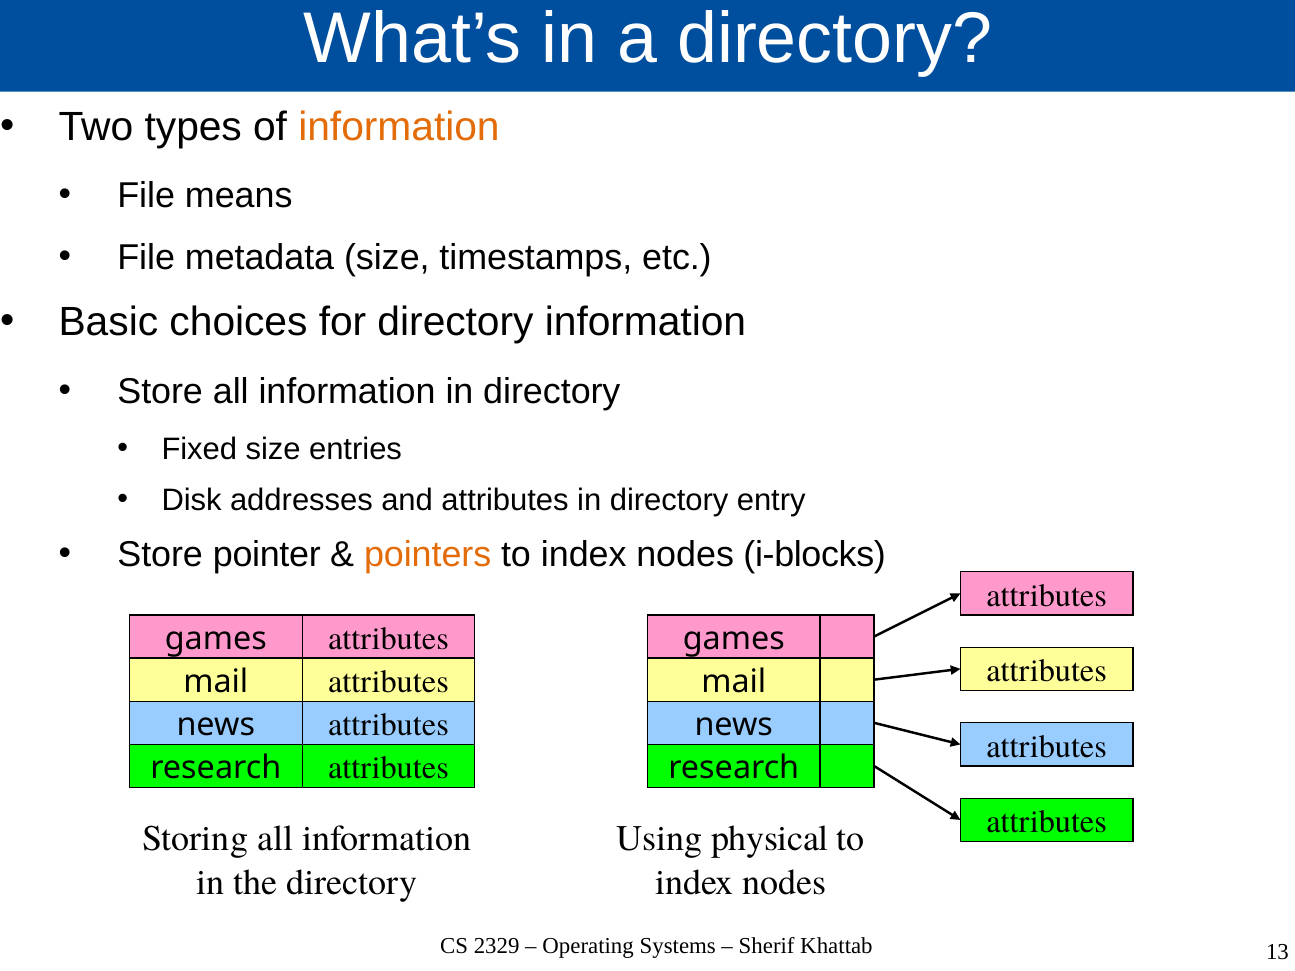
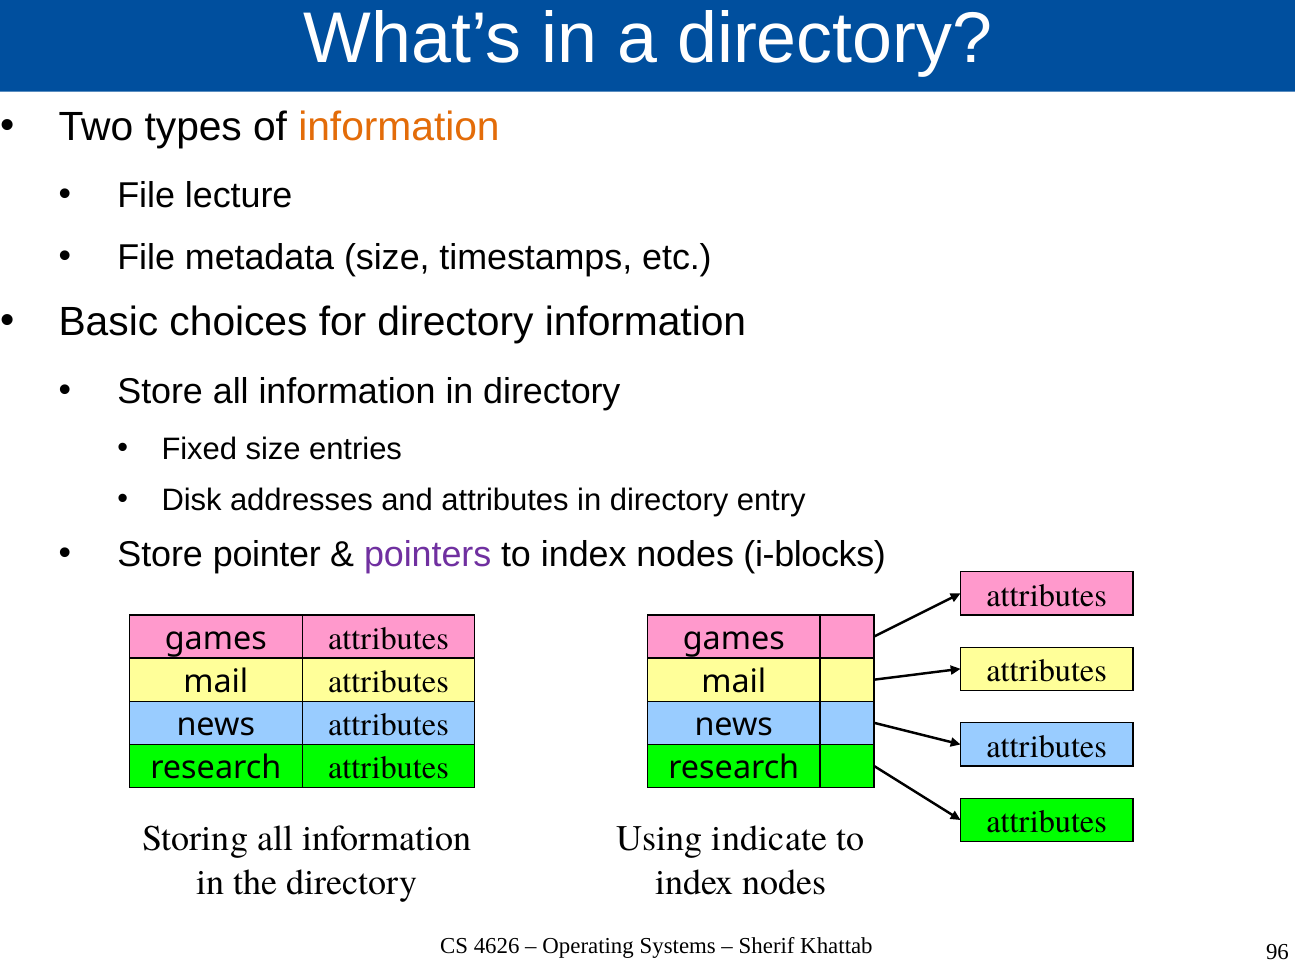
means: means -> lecture
pointers colour: orange -> purple
physical: physical -> indicate
2329: 2329 -> 4626
13: 13 -> 96
